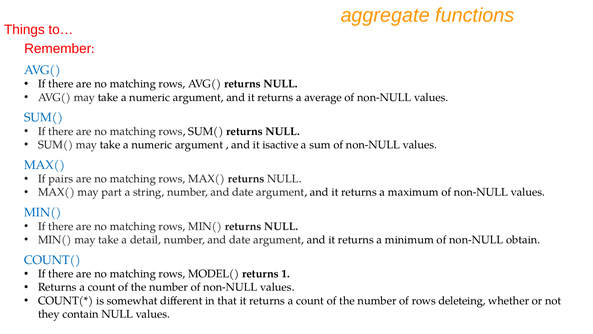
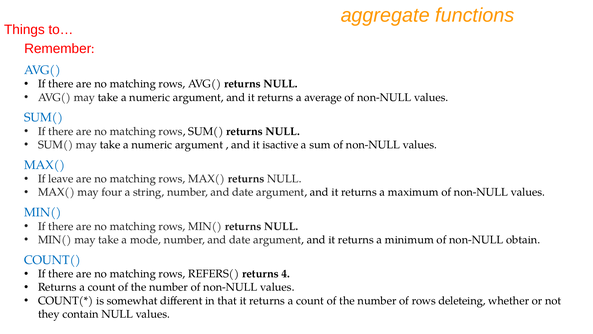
pairs: pairs -> leave
part: part -> four
detail: detail -> mode
MODEL(: MODEL( -> REFERS(
1: 1 -> 4
